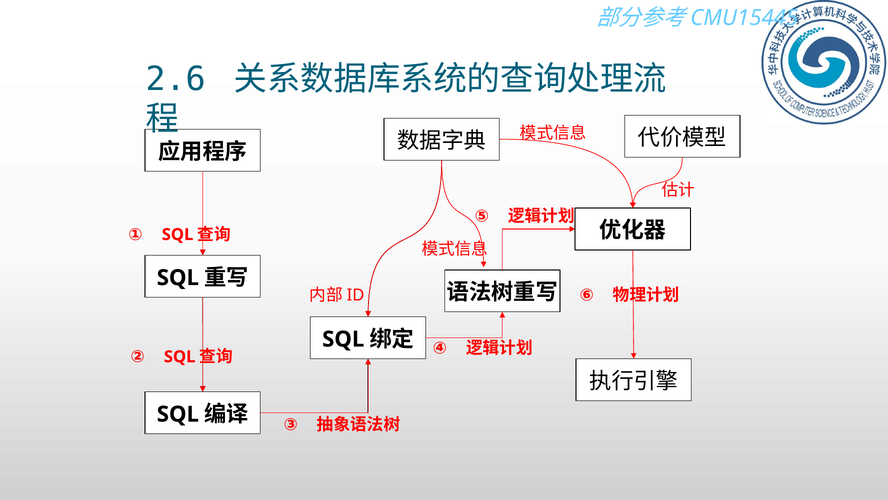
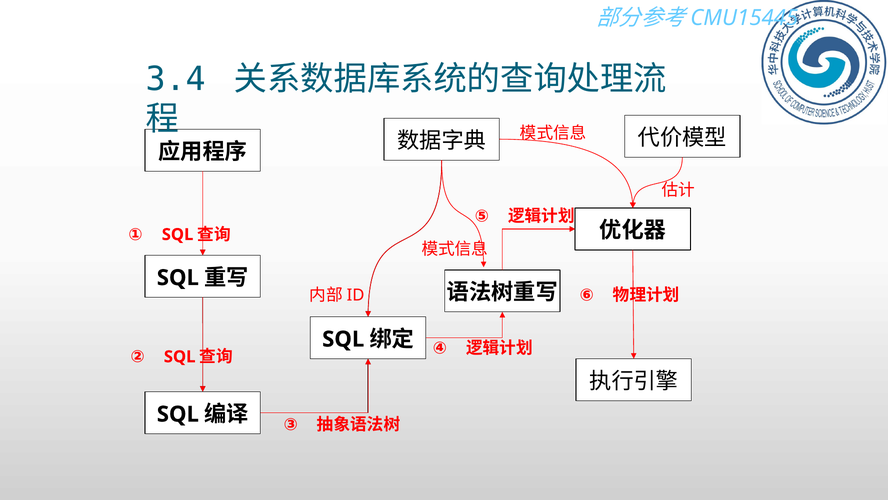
2.6: 2.6 -> 3.4
